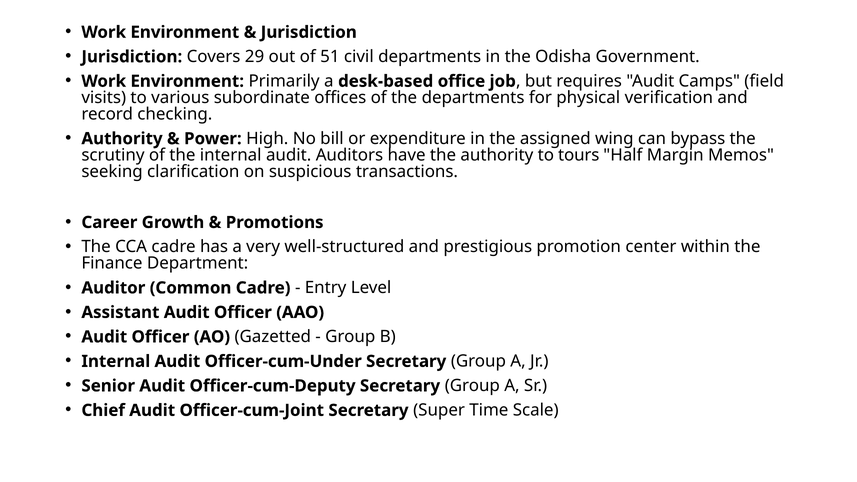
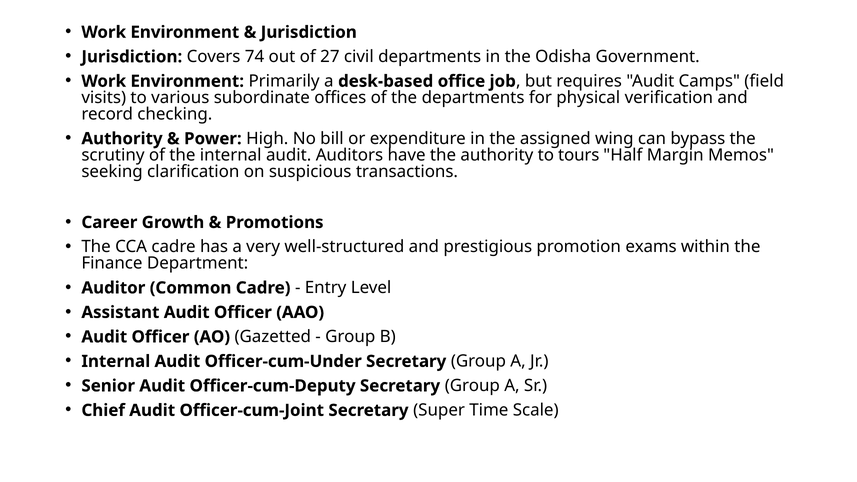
29: 29 -> 74
51: 51 -> 27
center: center -> exams
